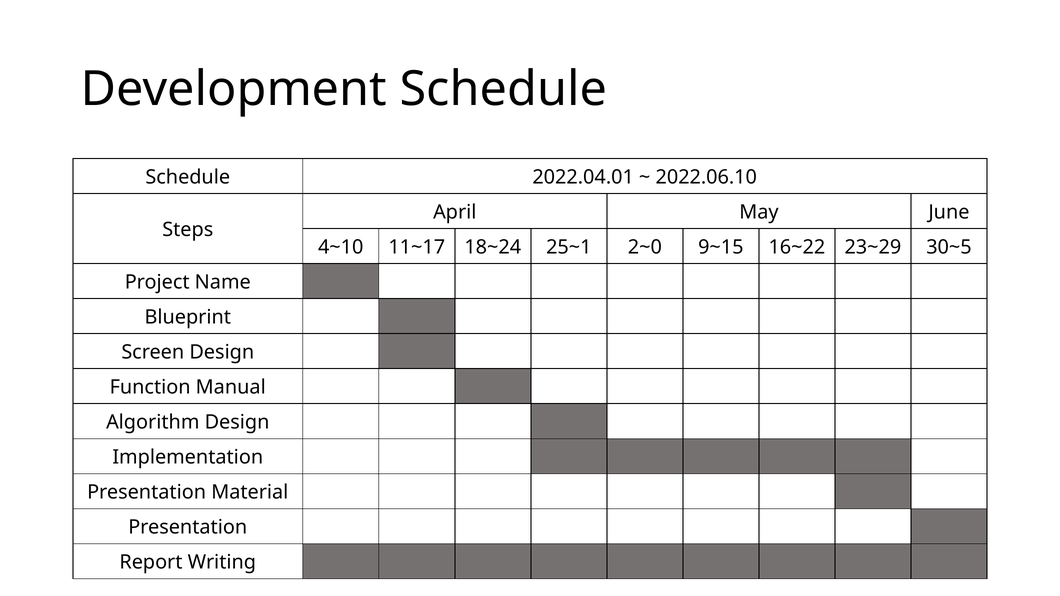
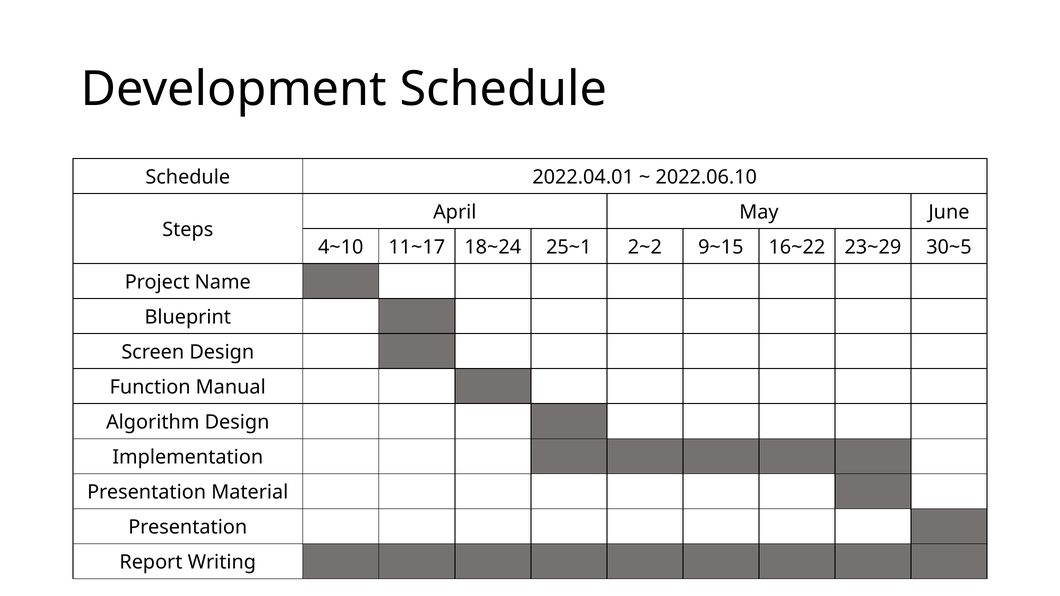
2~0: 2~0 -> 2~2
